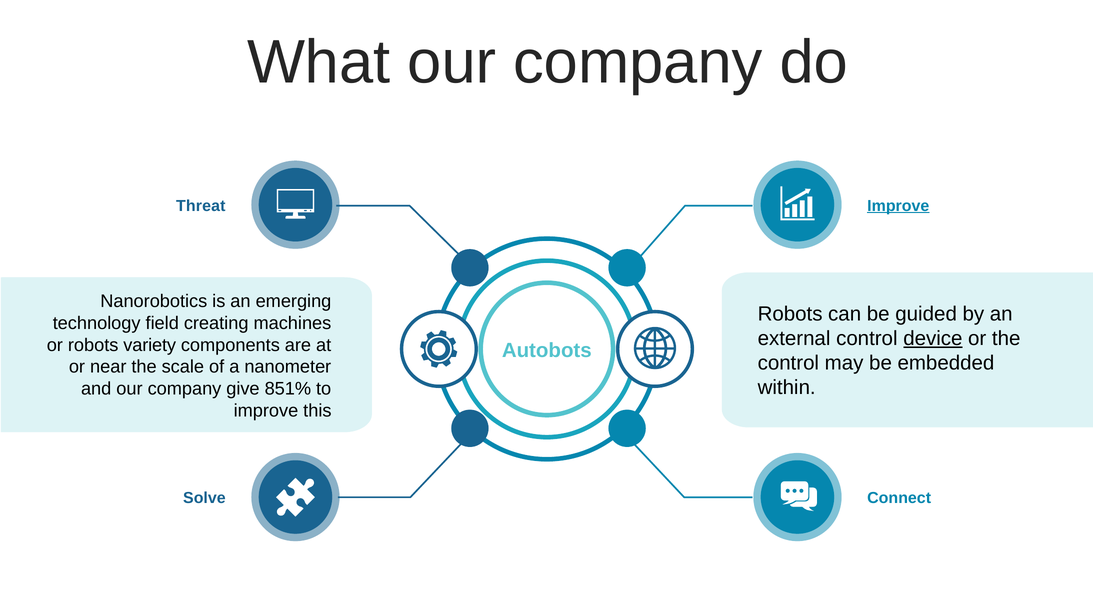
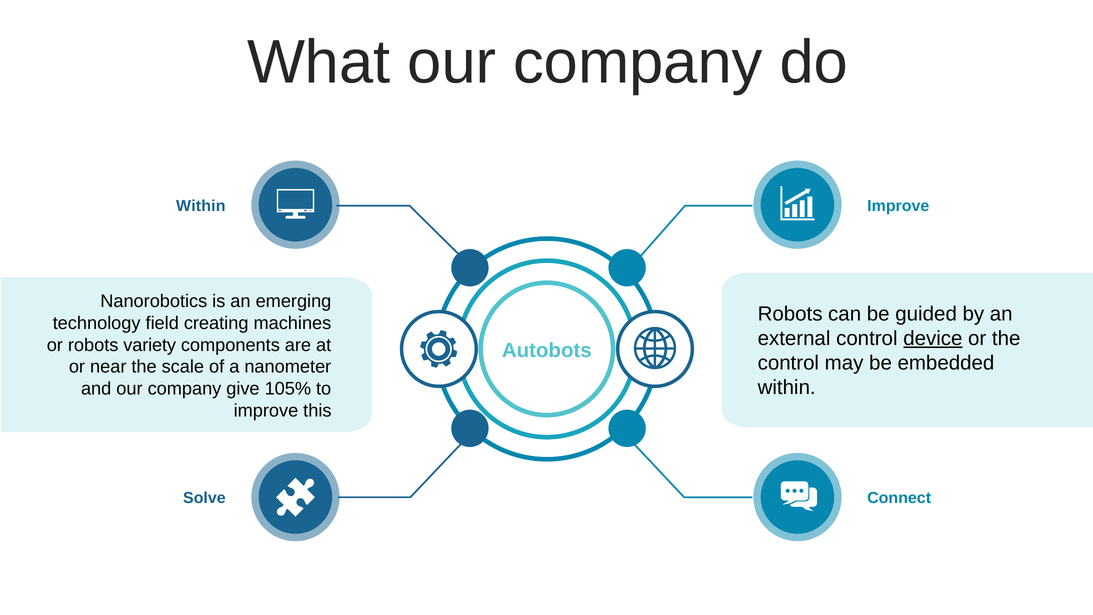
Threat at (201, 206): Threat -> Within
Improve at (898, 206) underline: present -> none
851%: 851% -> 105%
